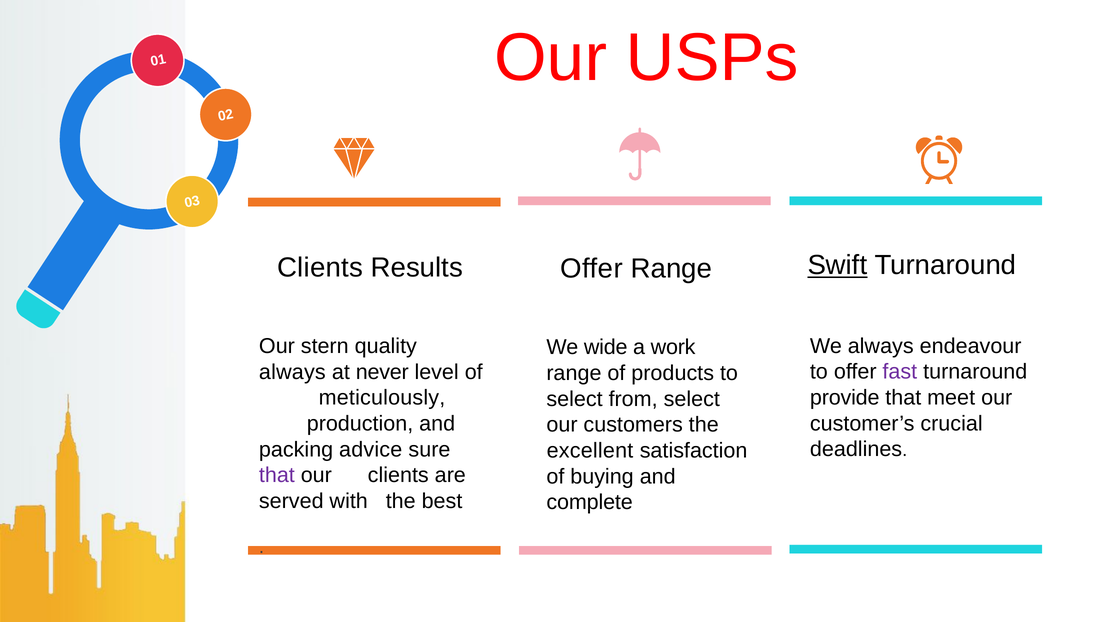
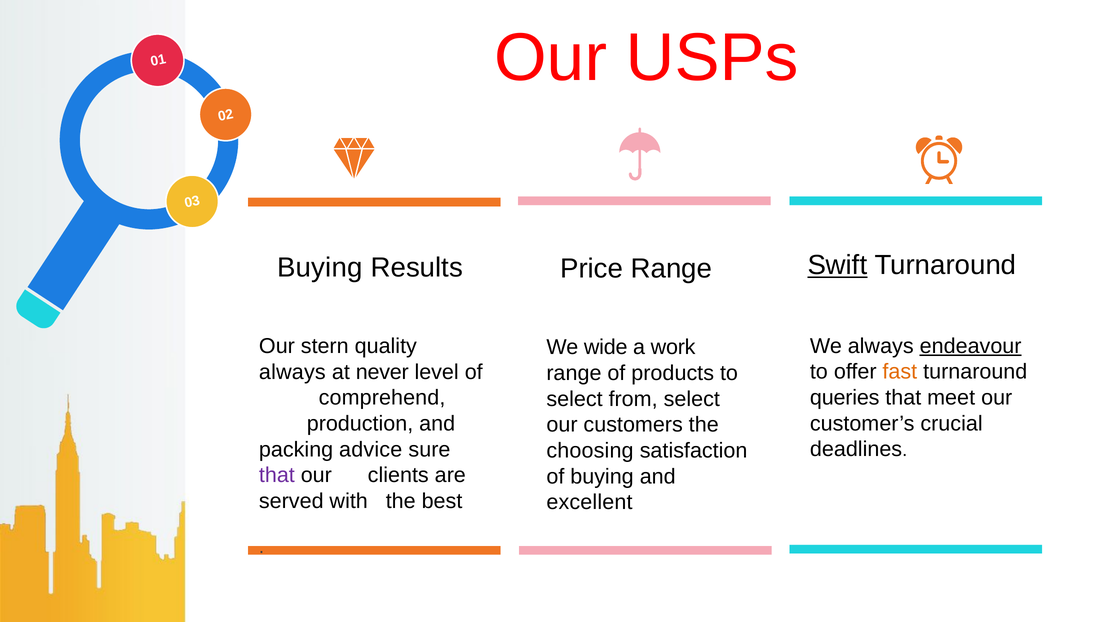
Clients at (320, 268): Clients -> Buying
Offer at (592, 269): Offer -> Price
endeavour underline: none -> present
fast colour: purple -> orange
provide: provide -> queries
meticulously: meticulously -> comprehend
excellent: excellent -> choosing
complete: complete -> excellent
